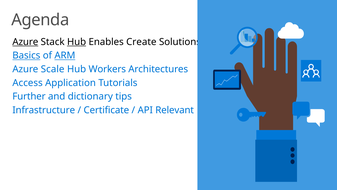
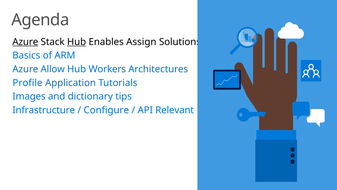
Create: Create -> Assign
Basics underline: present -> none
ARM underline: present -> none
Scale: Scale -> Allow
Access: Access -> Profile
Further: Further -> Images
Certificate: Certificate -> Configure
